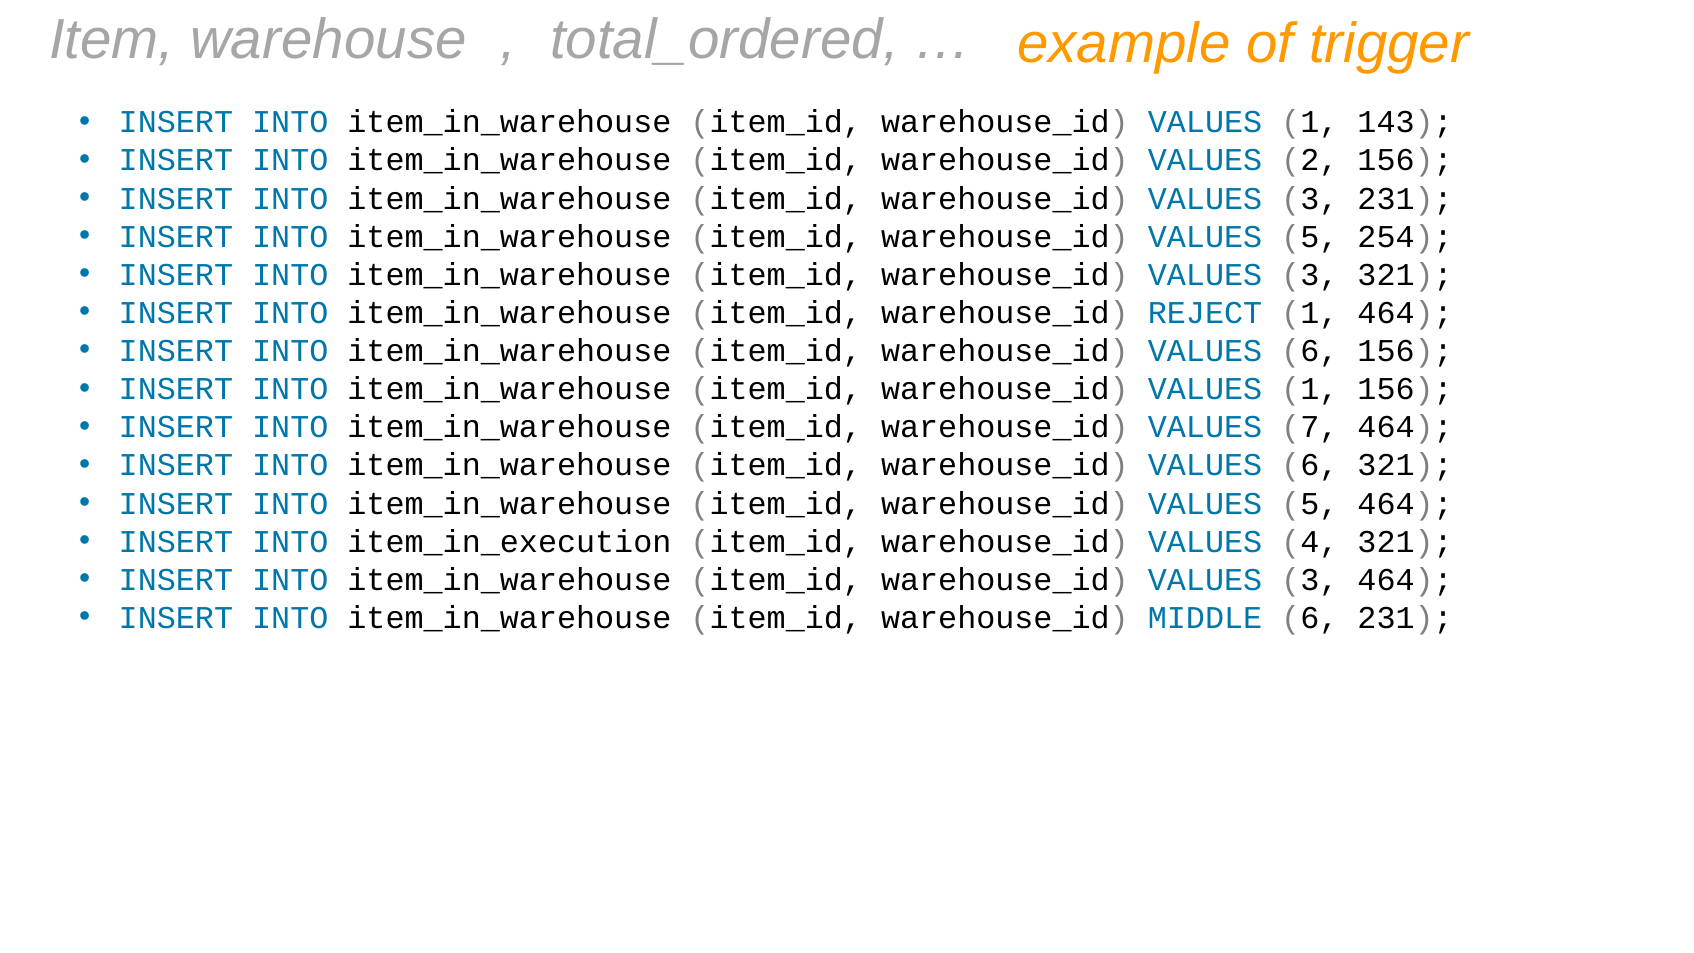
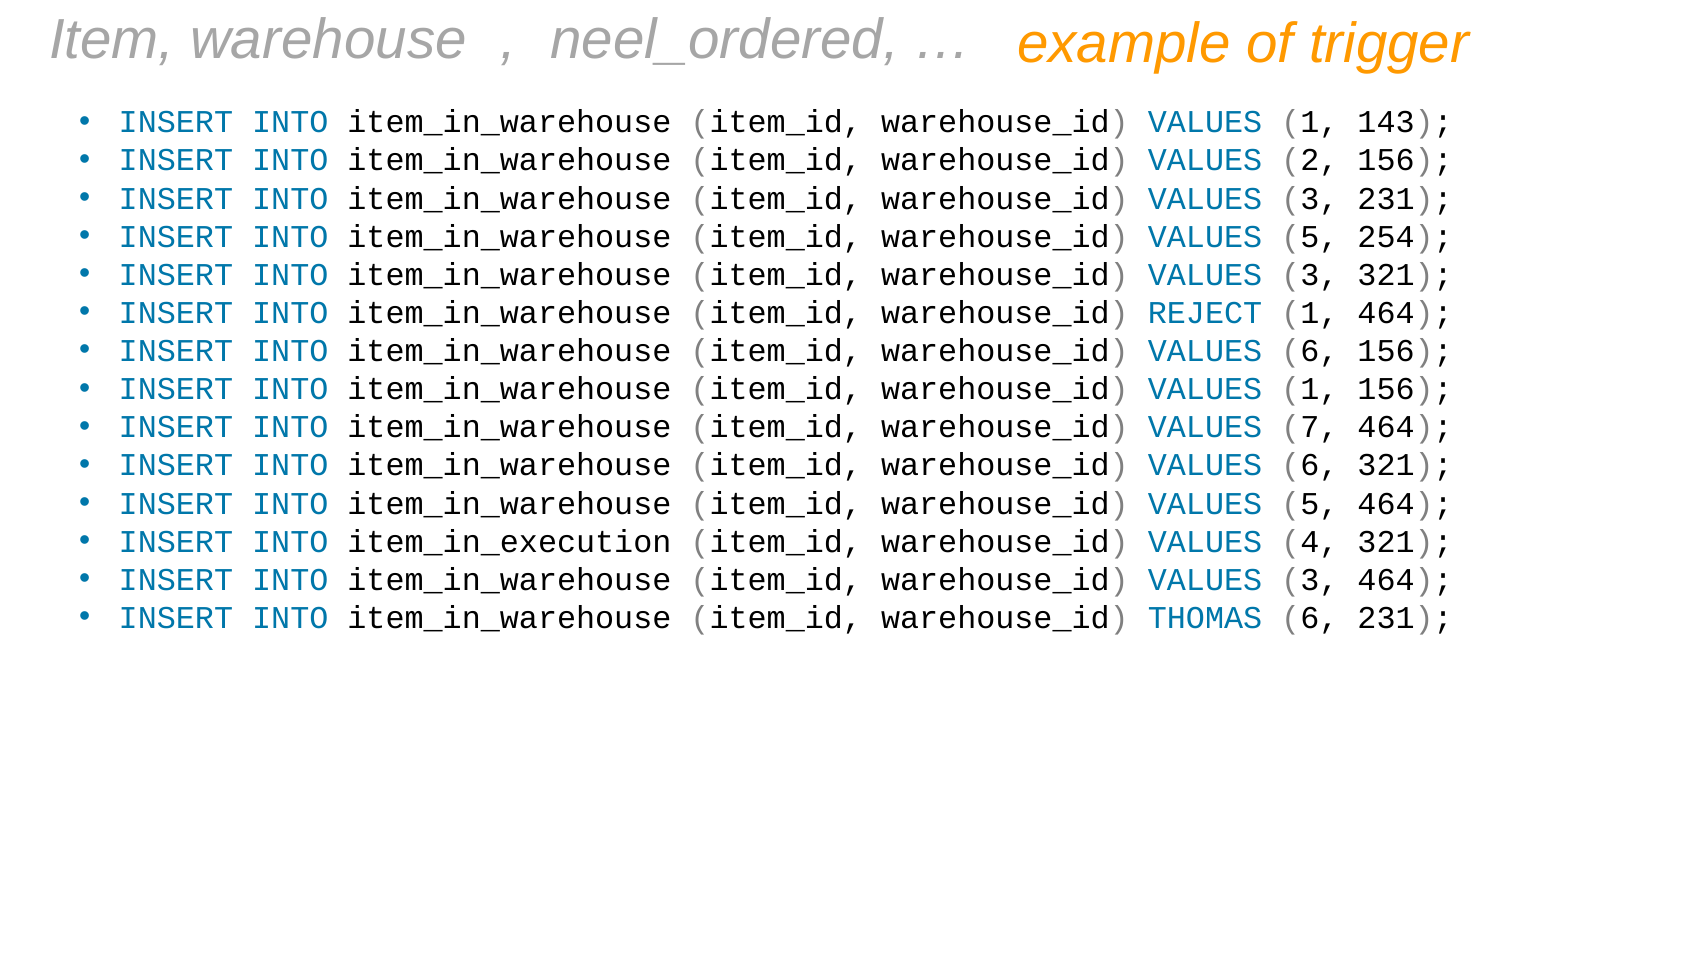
total_ordered: total_ordered -> neel_ordered
MIDDLE: MIDDLE -> THOMAS
